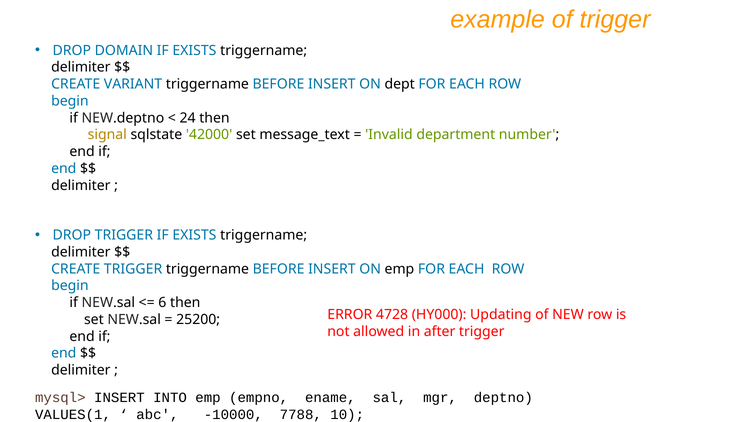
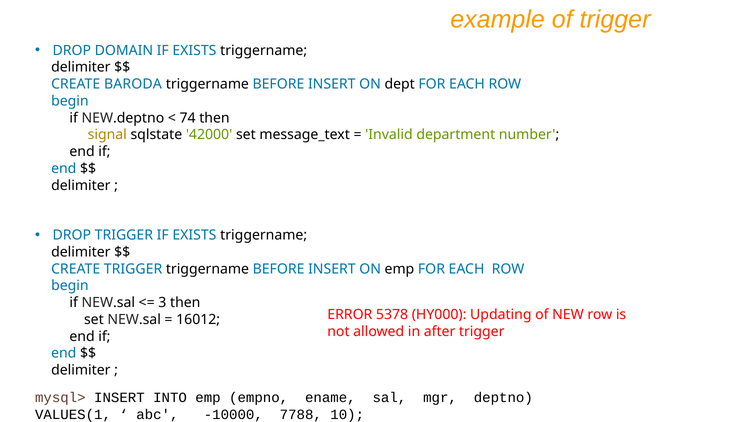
VARIANT: VARIANT -> BARODA
24: 24 -> 74
6: 6 -> 3
4728: 4728 -> 5378
25200: 25200 -> 16012
